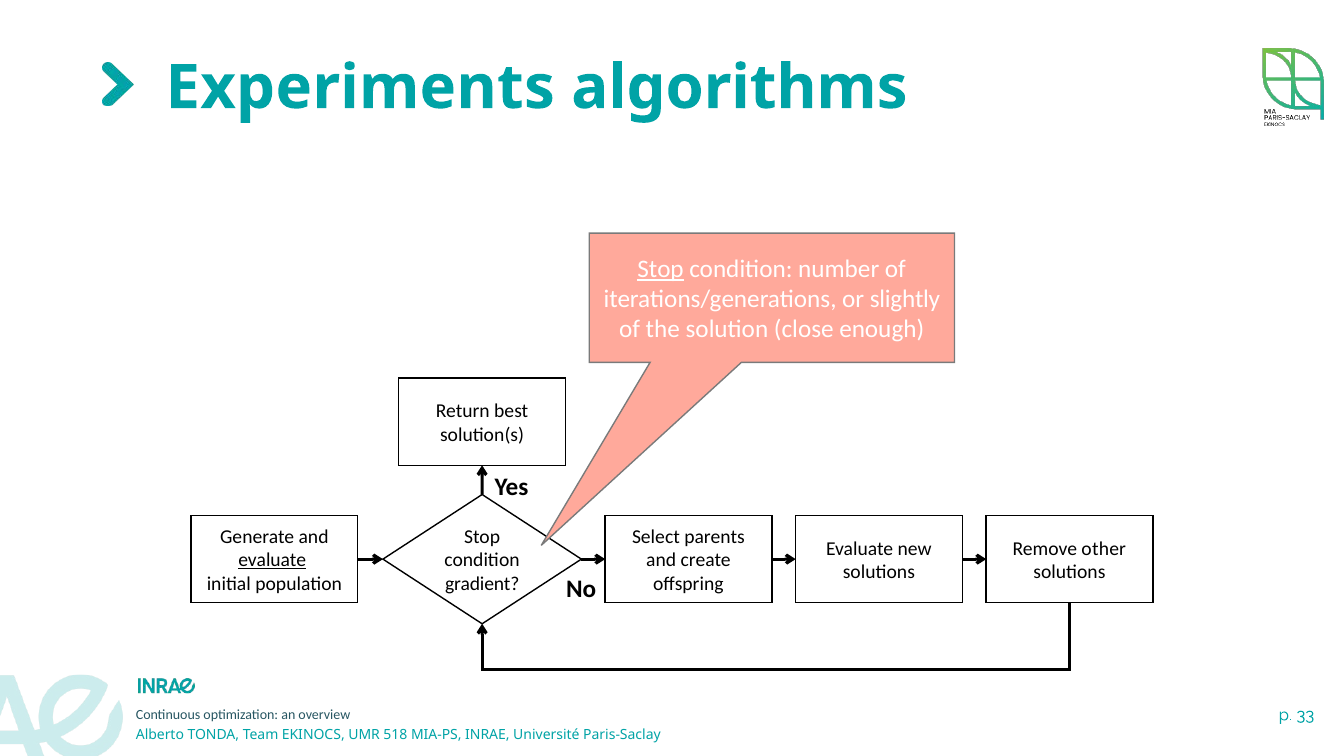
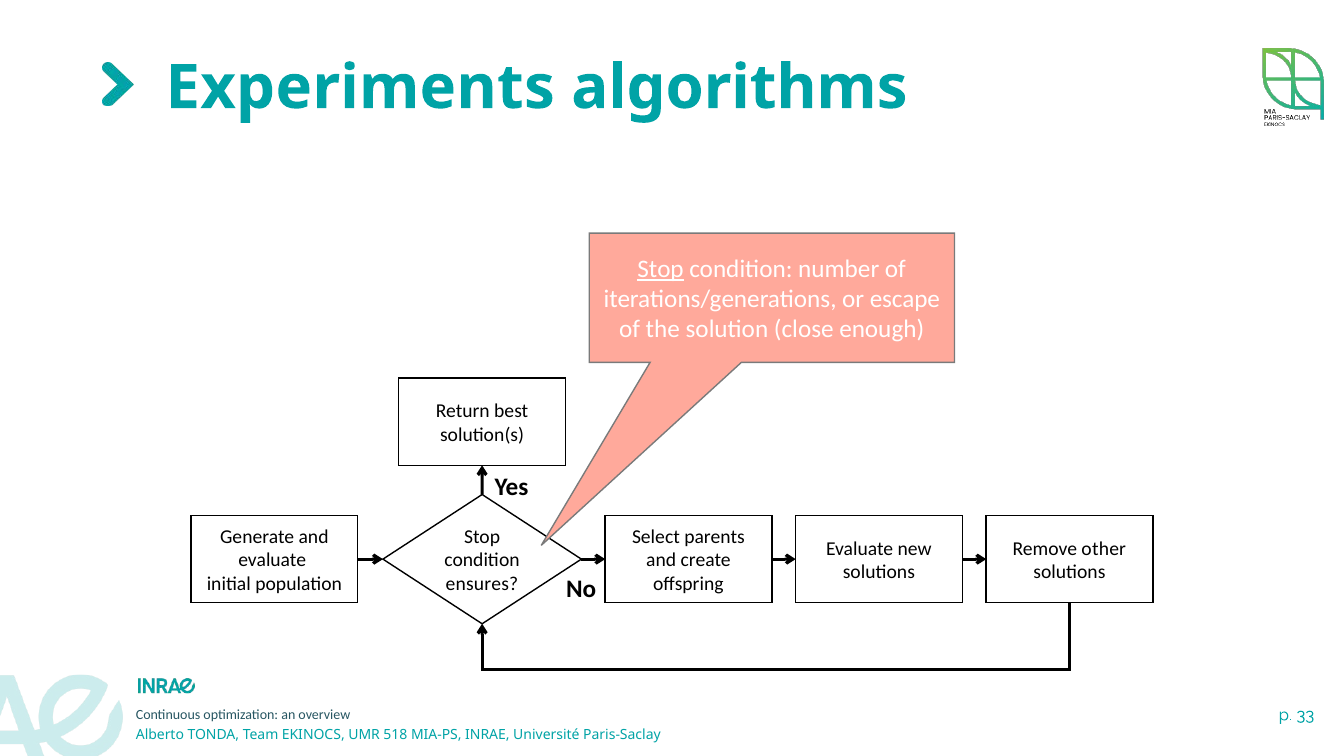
slightly: slightly -> escape
evaluate at (272, 560) underline: present -> none
gradient: gradient -> ensures
